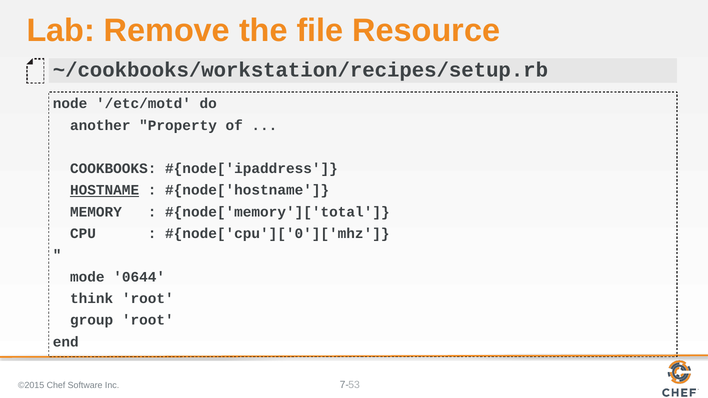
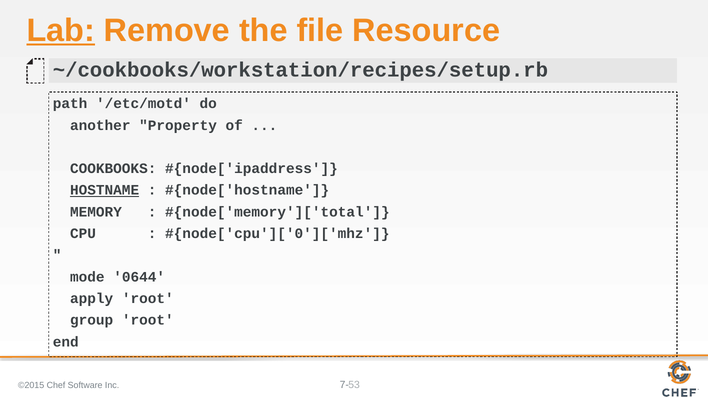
Lab underline: none -> present
node: node -> path
think: think -> apply
